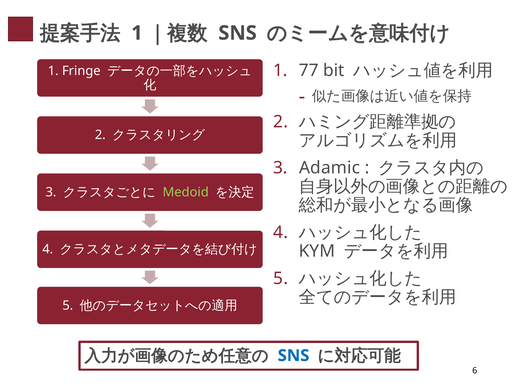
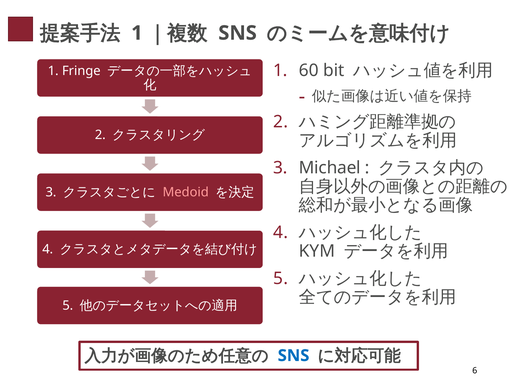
77: 77 -> 60
Adamic: Adamic -> Michael
Medoid colour: light green -> pink
